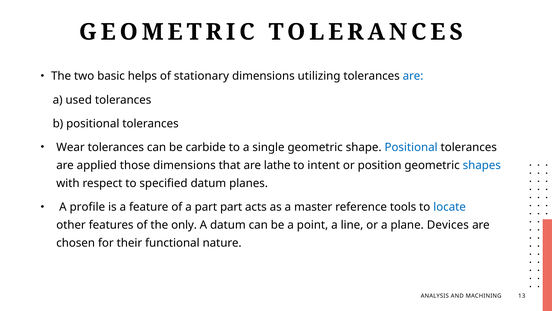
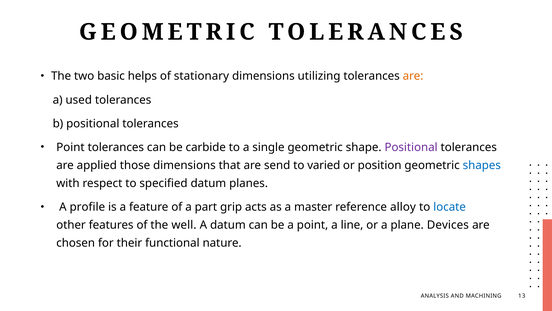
are at (413, 76) colour: blue -> orange
Wear at (70, 147): Wear -> Point
Positional at (411, 147) colour: blue -> purple
lathe: lathe -> send
intent: intent -> varied
part part: part -> grip
tools: tools -> alloy
only: only -> well
